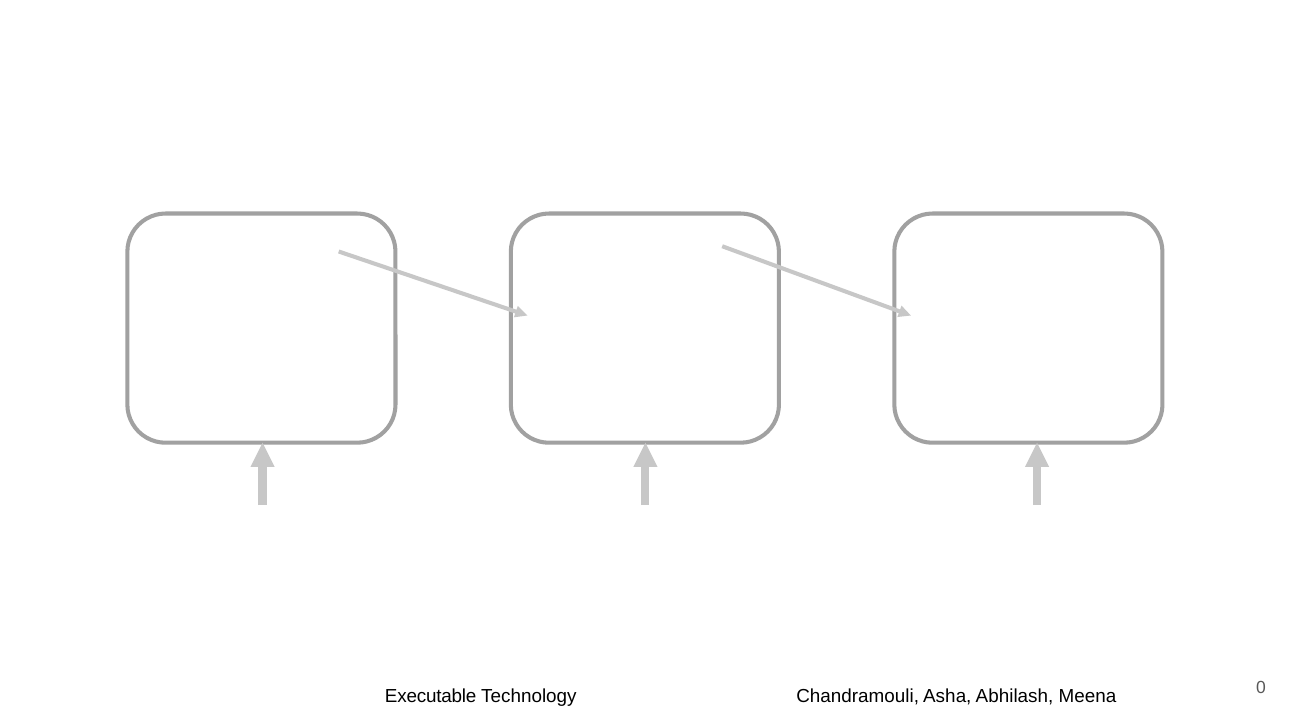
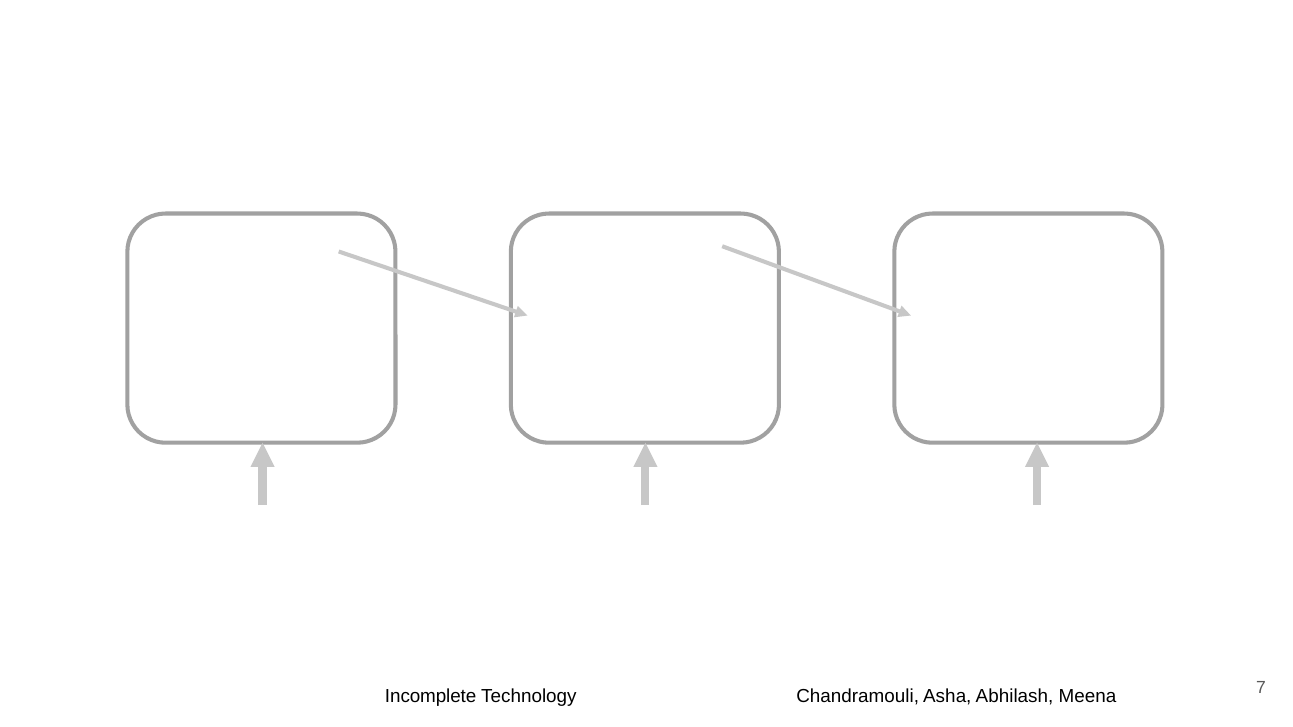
Executable: Executable -> Incomplete
0: 0 -> 7
